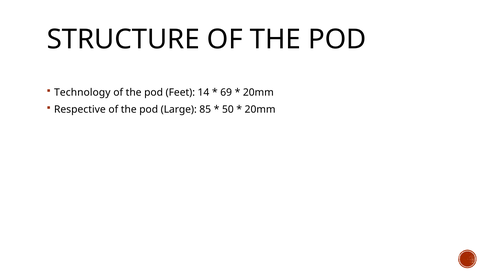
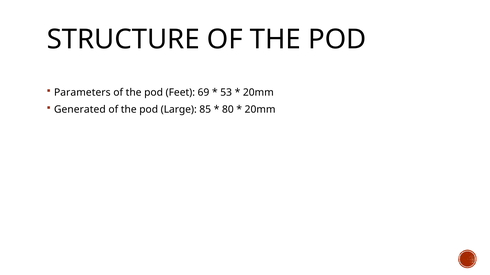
Technology: Technology -> Parameters
14: 14 -> 69
69: 69 -> 53
Respective: Respective -> Generated
50: 50 -> 80
